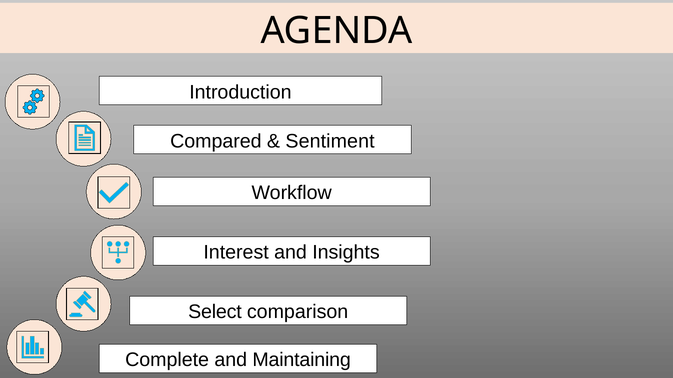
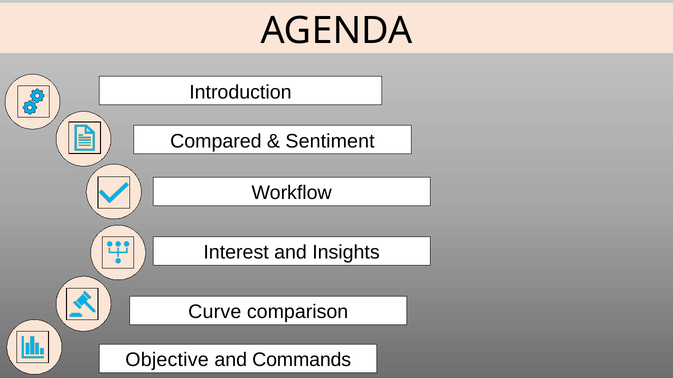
Select: Select -> Curve
Complete: Complete -> Objective
Maintaining: Maintaining -> Commands
